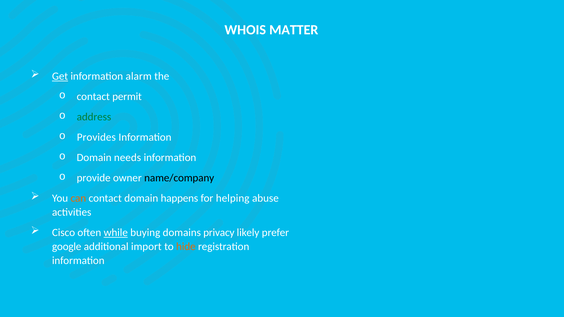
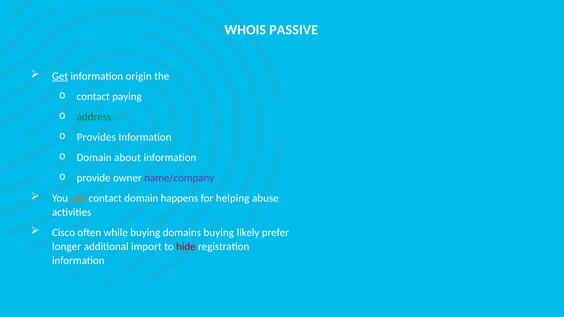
MATTER: MATTER -> PASSIVE
alarm: alarm -> origin
permit: permit -> paying
needs: needs -> about
name/company colour: black -> purple
while underline: present -> none
domains privacy: privacy -> buying
google: google -> longer
hide colour: orange -> red
